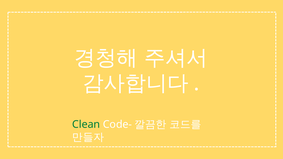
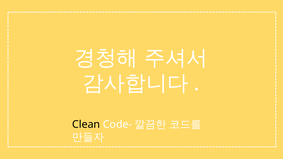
Clean colour: green -> black
